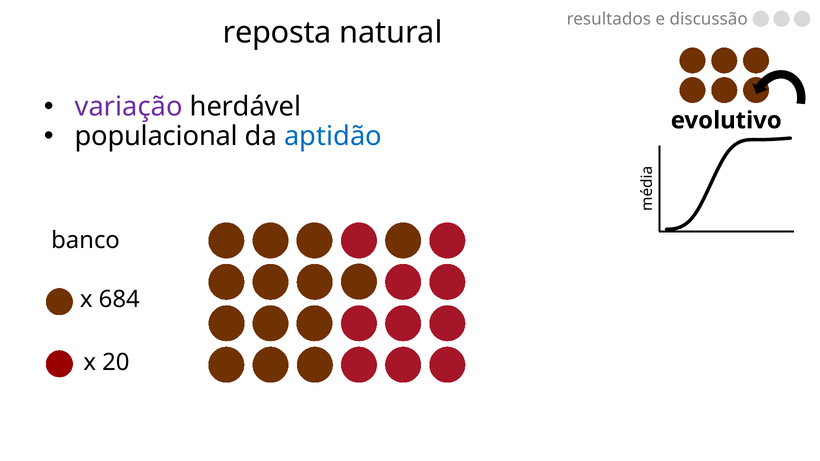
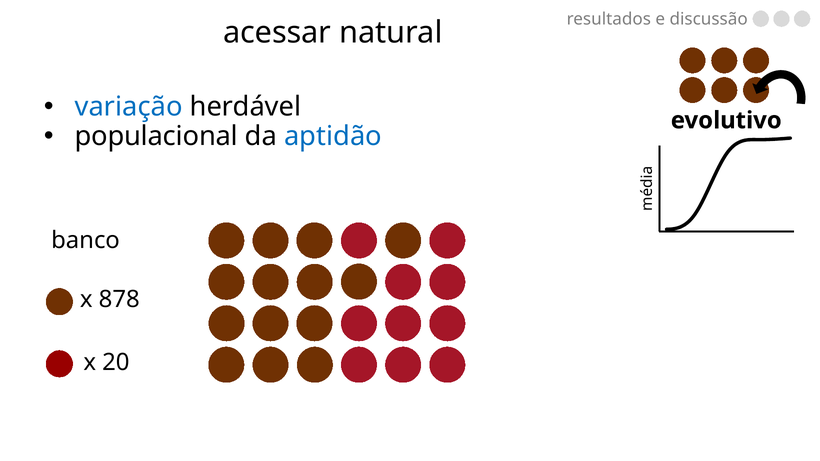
reposta: reposta -> acessar
variação colour: purple -> blue
684: 684 -> 878
